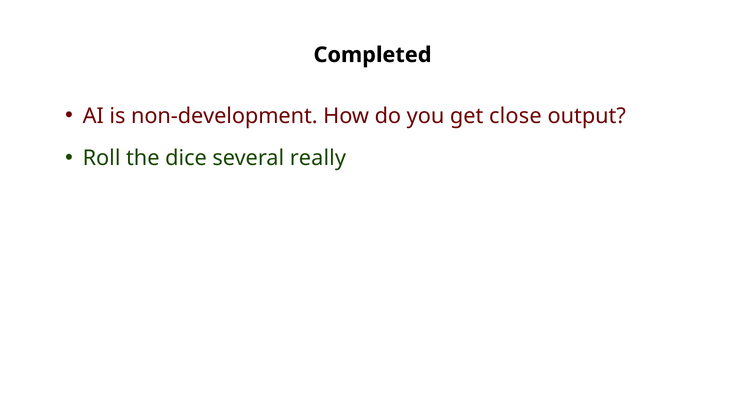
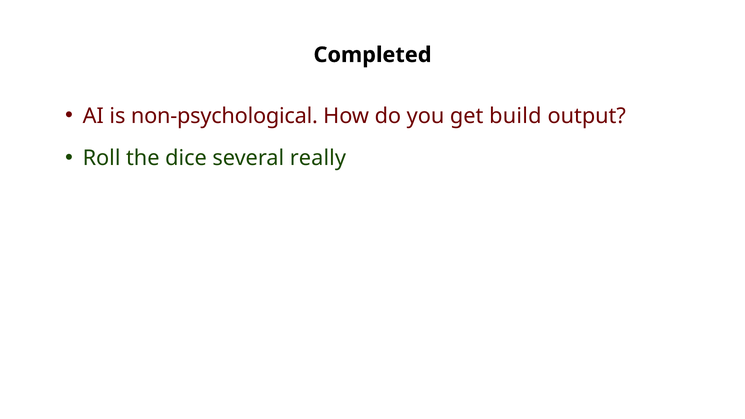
non-development: non-development -> non-psychological
close: close -> build
